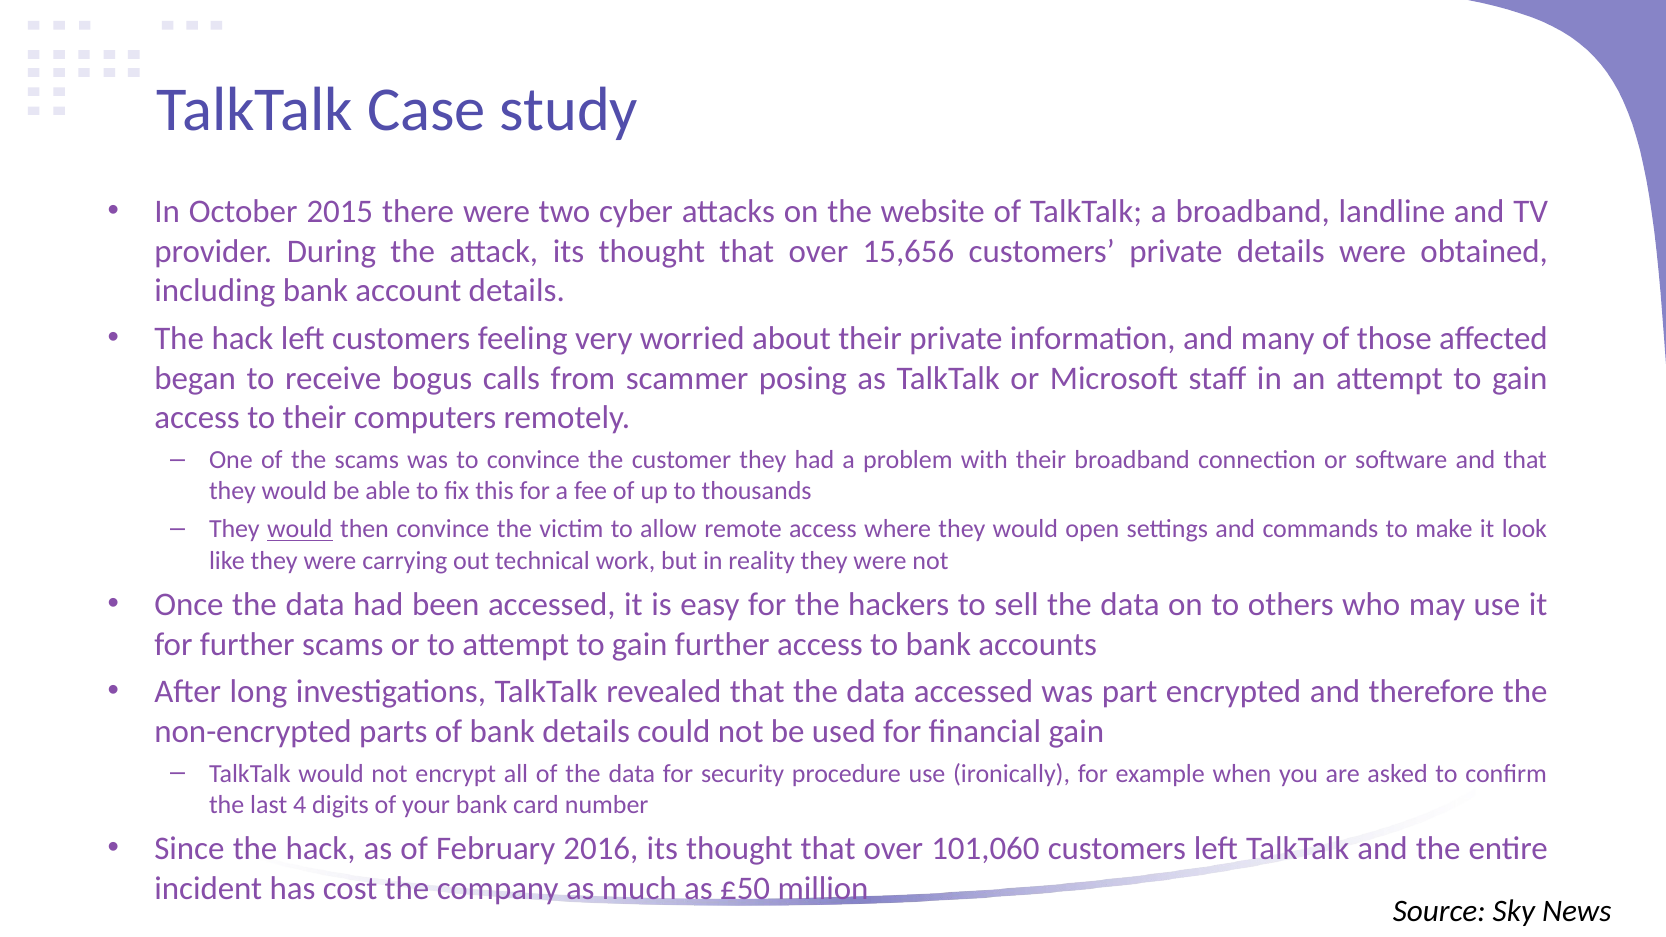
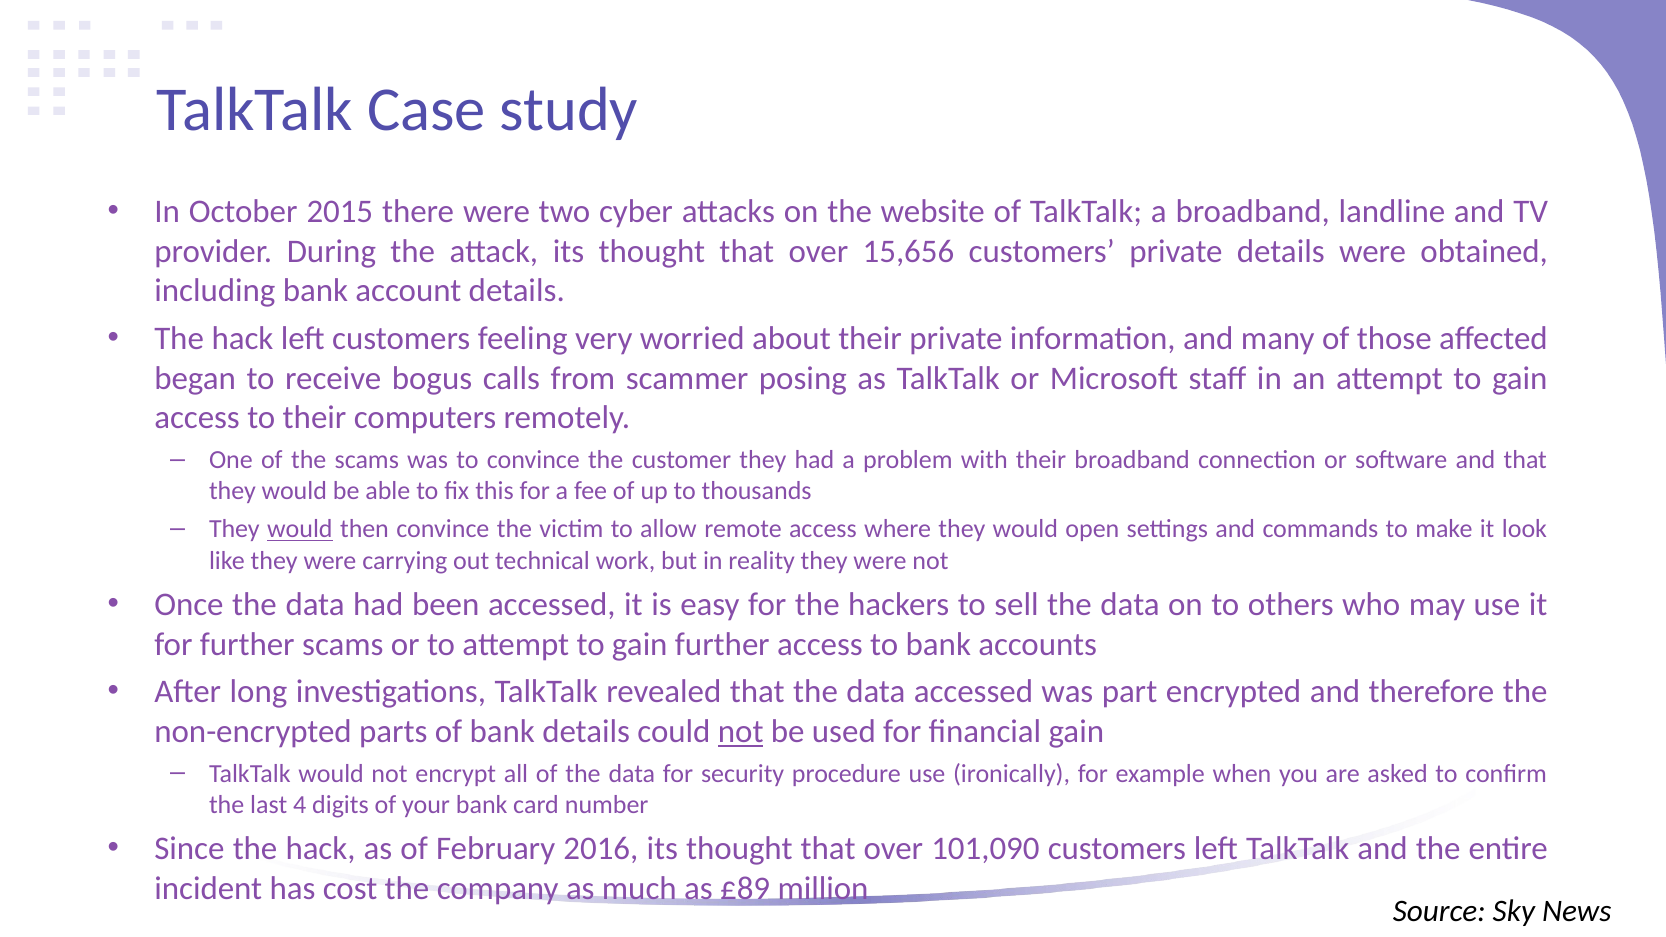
not at (741, 732) underline: none -> present
101,060: 101,060 -> 101,090
£50: £50 -> £89
